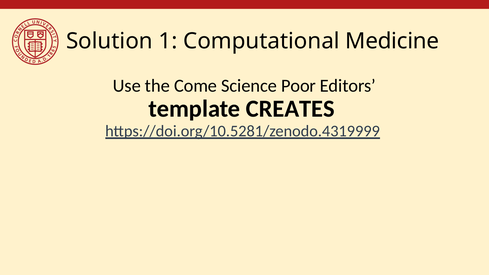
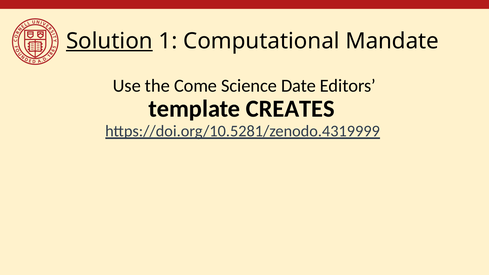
Solution underline: none -> present
Medicine: Medicine -> Mandate
Poor: Poor -> Date
